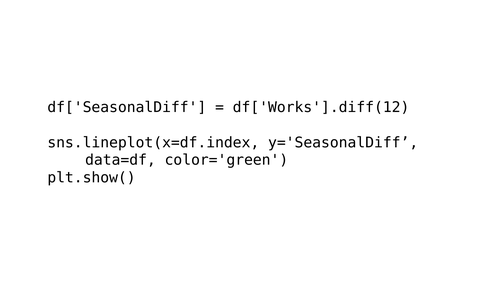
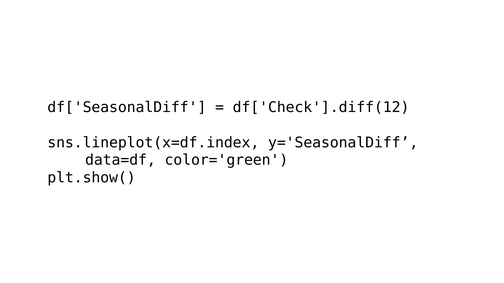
df['Works'].diff(12: df['Works'].diff(12 -> df['Check'].diff(12
